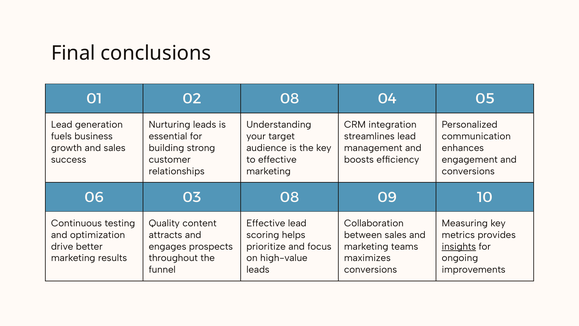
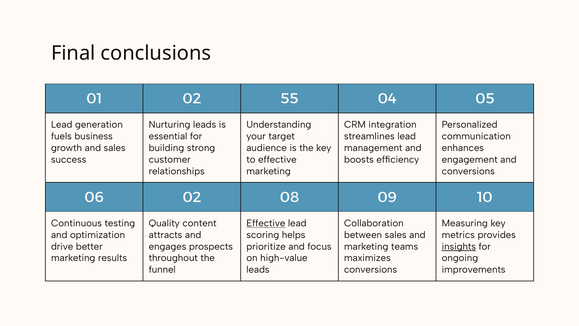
02 08: 08 -> 55
06 03: 03 -> 02
Effective at (266, 223) underline: none -> present
